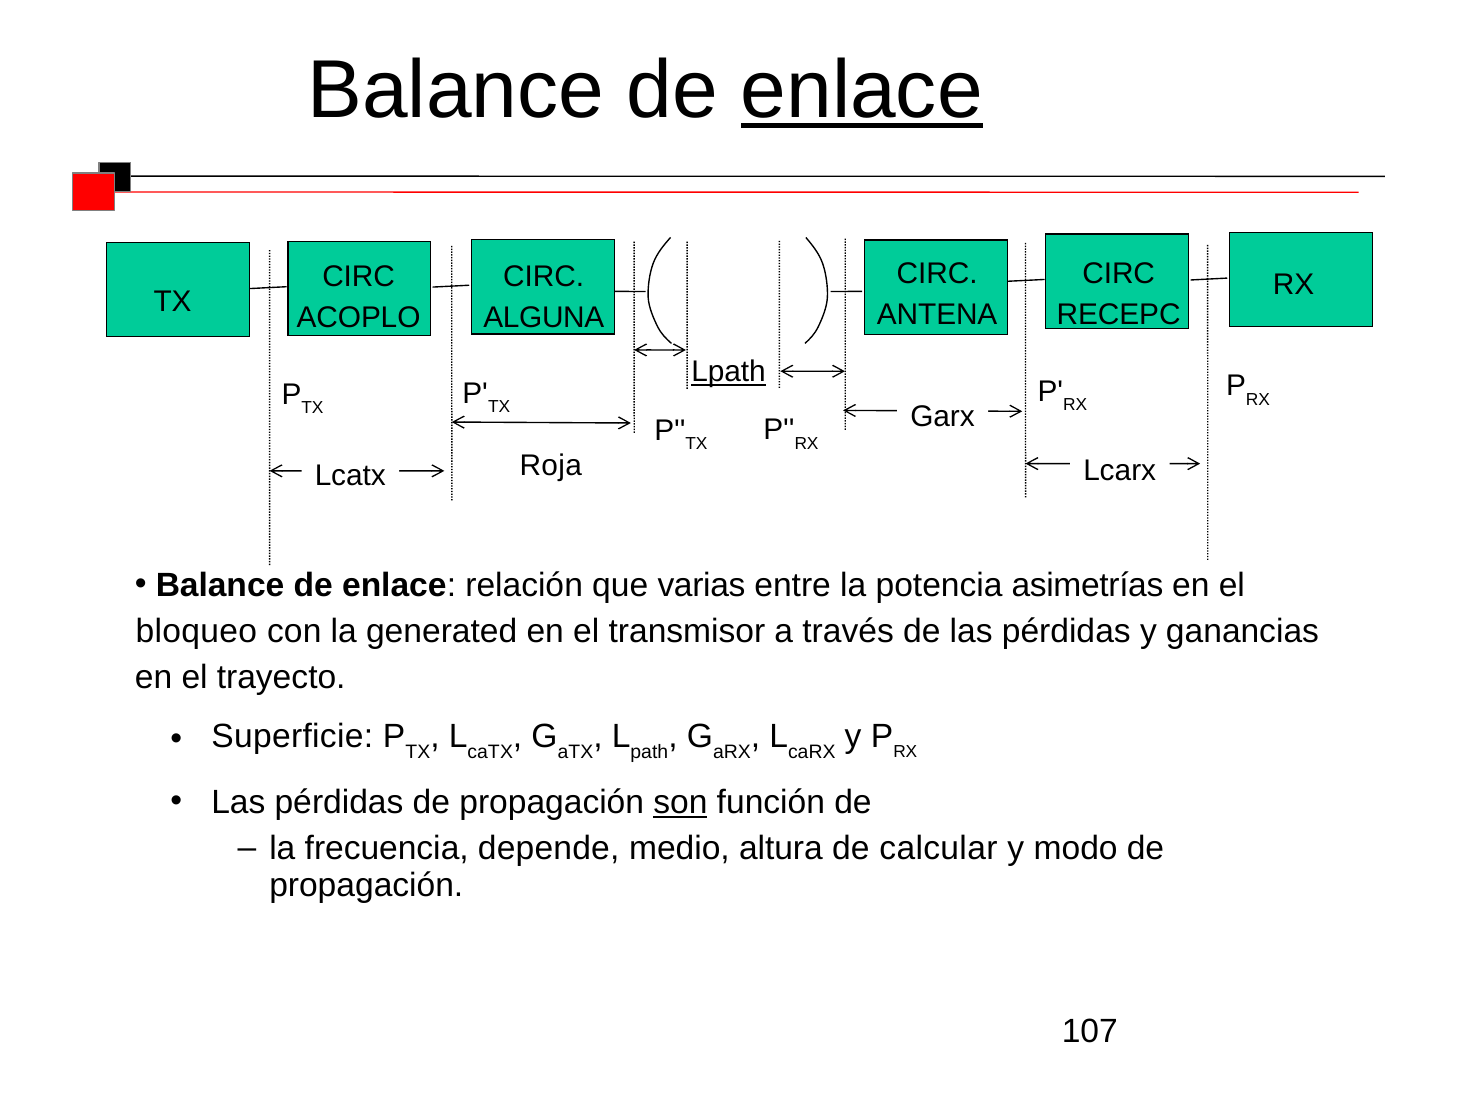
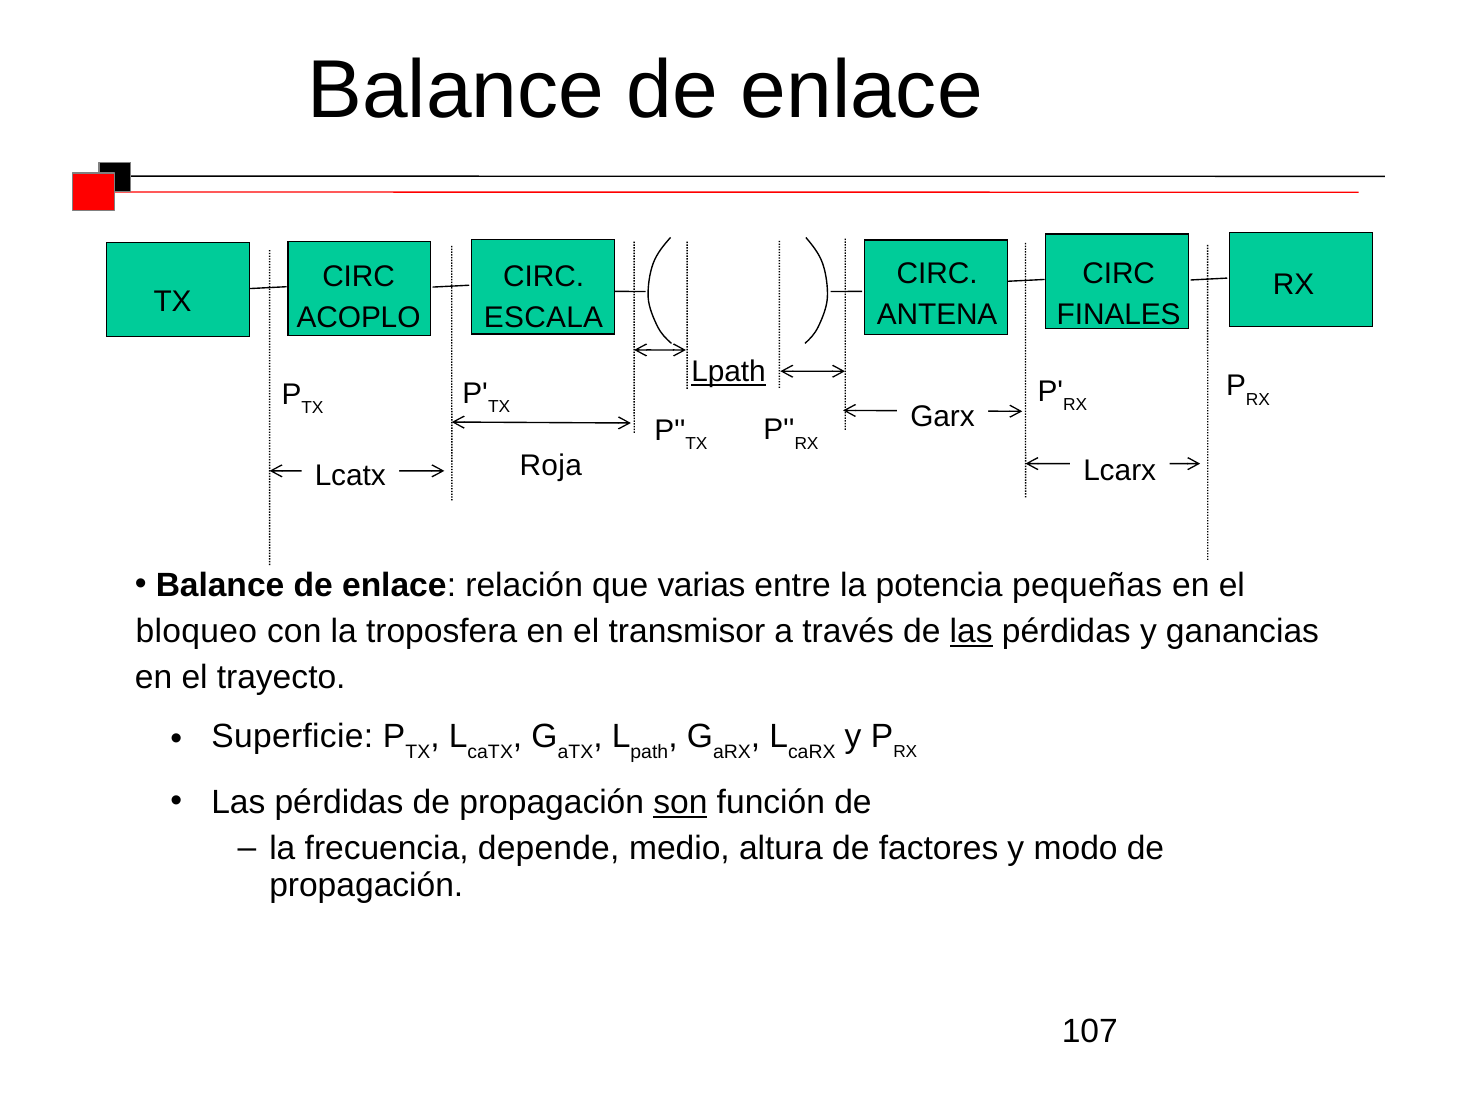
enlace at (862, 90) underline: present -> none
RECEPC: RECEPC -> FINALES
ALGUNA: ALGUNA -> ESCALA
asimetrías: asimetrías -> pequeñas
generated: generated -> troposfera
las at (971, 631) underline: none -> present
calcular: calcular -> factores
